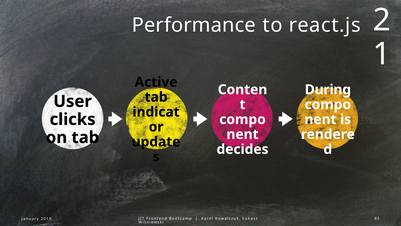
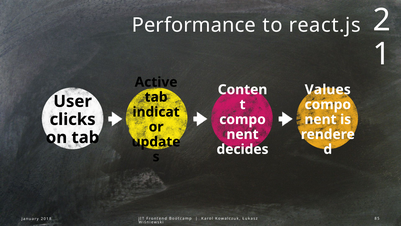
During: During -> Values
